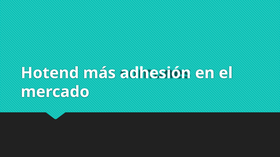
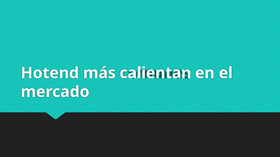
adhesión: adhesión -> calientan
